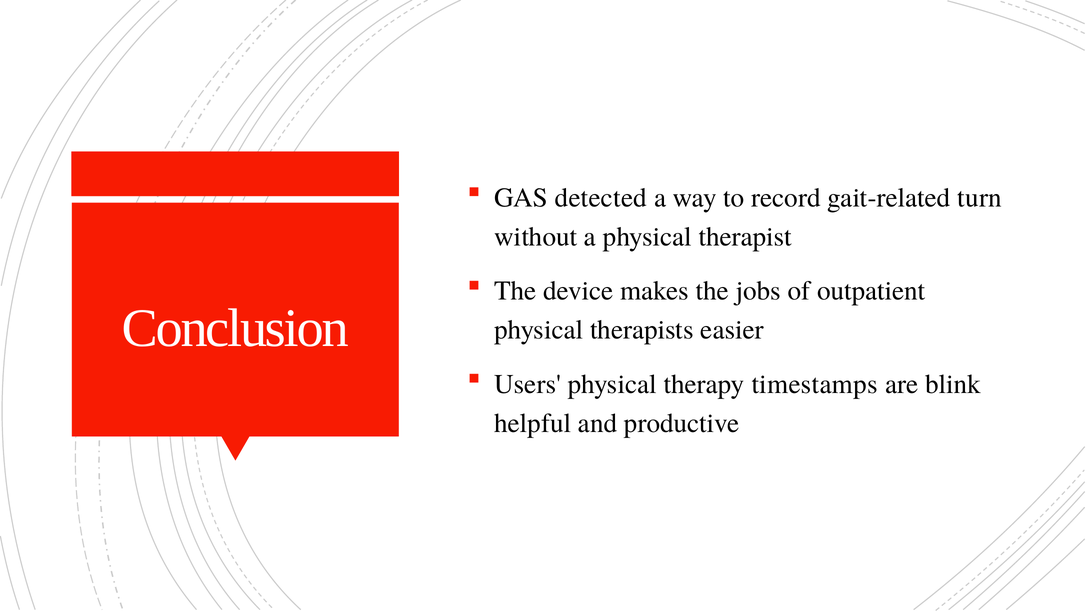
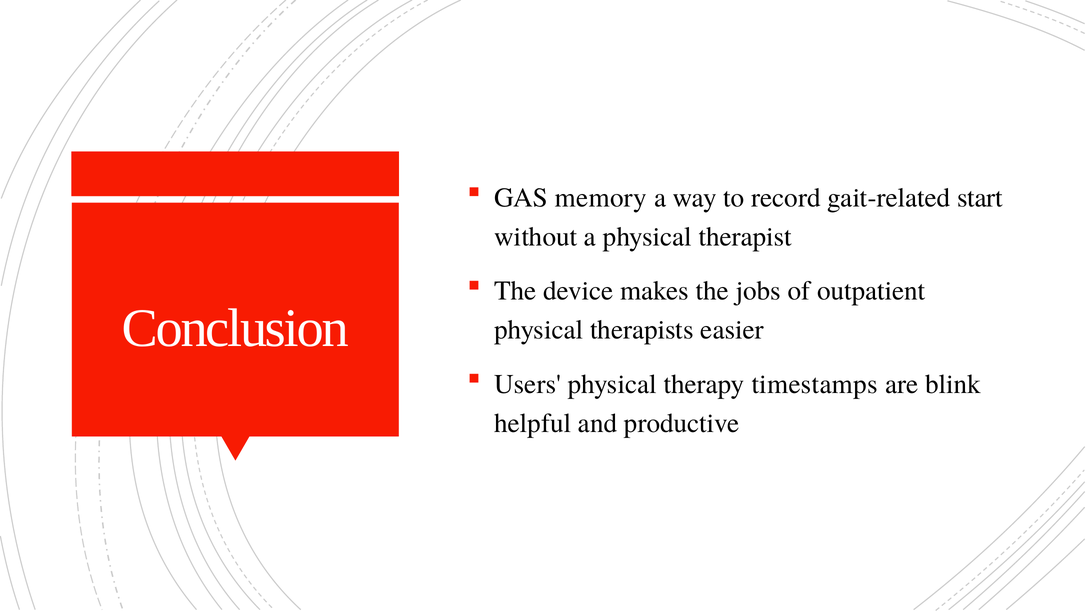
detected: detected -> memory
turn: turn -> start
